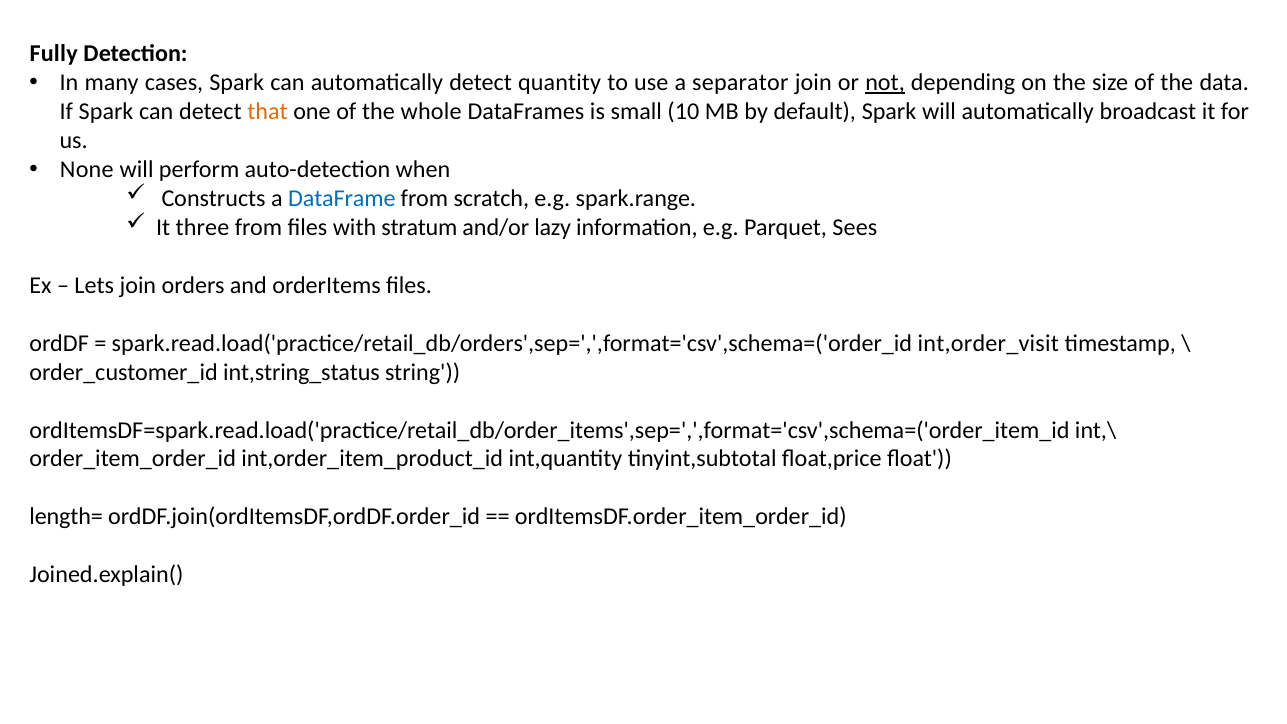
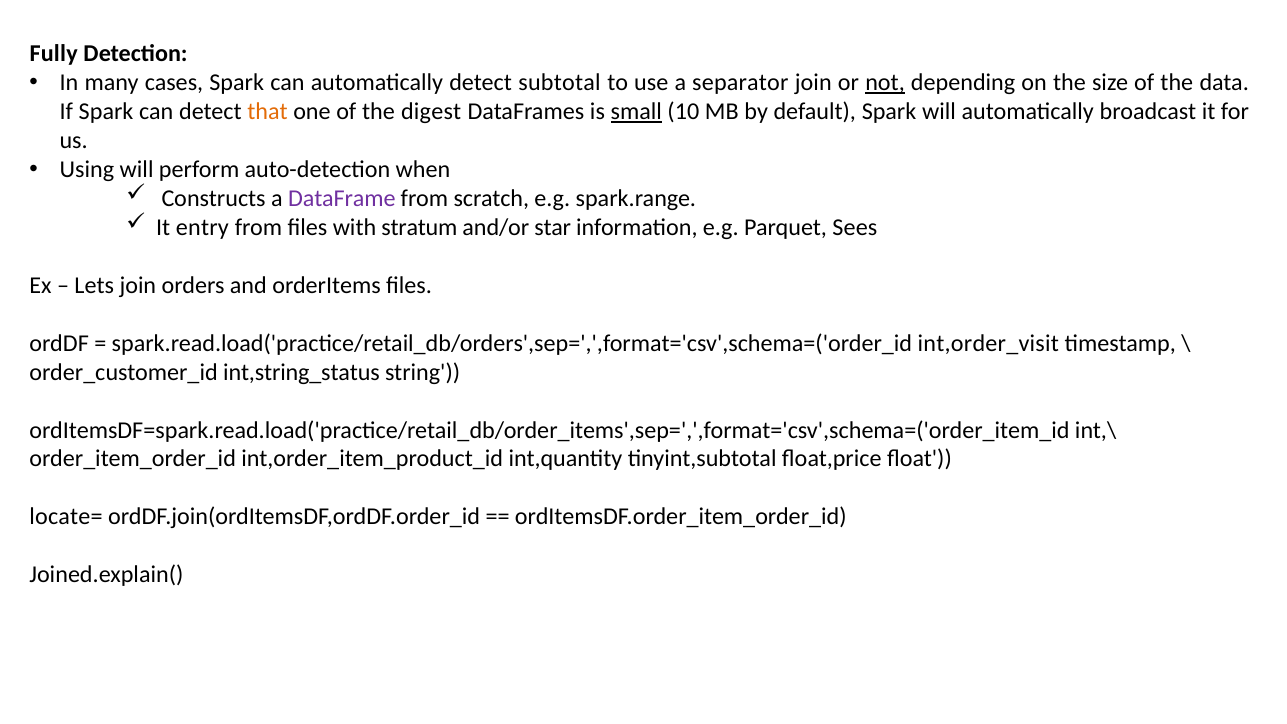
quantity: quantity -> subtotal
whole: whole -> digest
small underline: none -> present
None: None -> Using
DataFrame colour: blue -> purple
three: three -> entry
lazy: lazy -> star
length=: length= -> locate=
